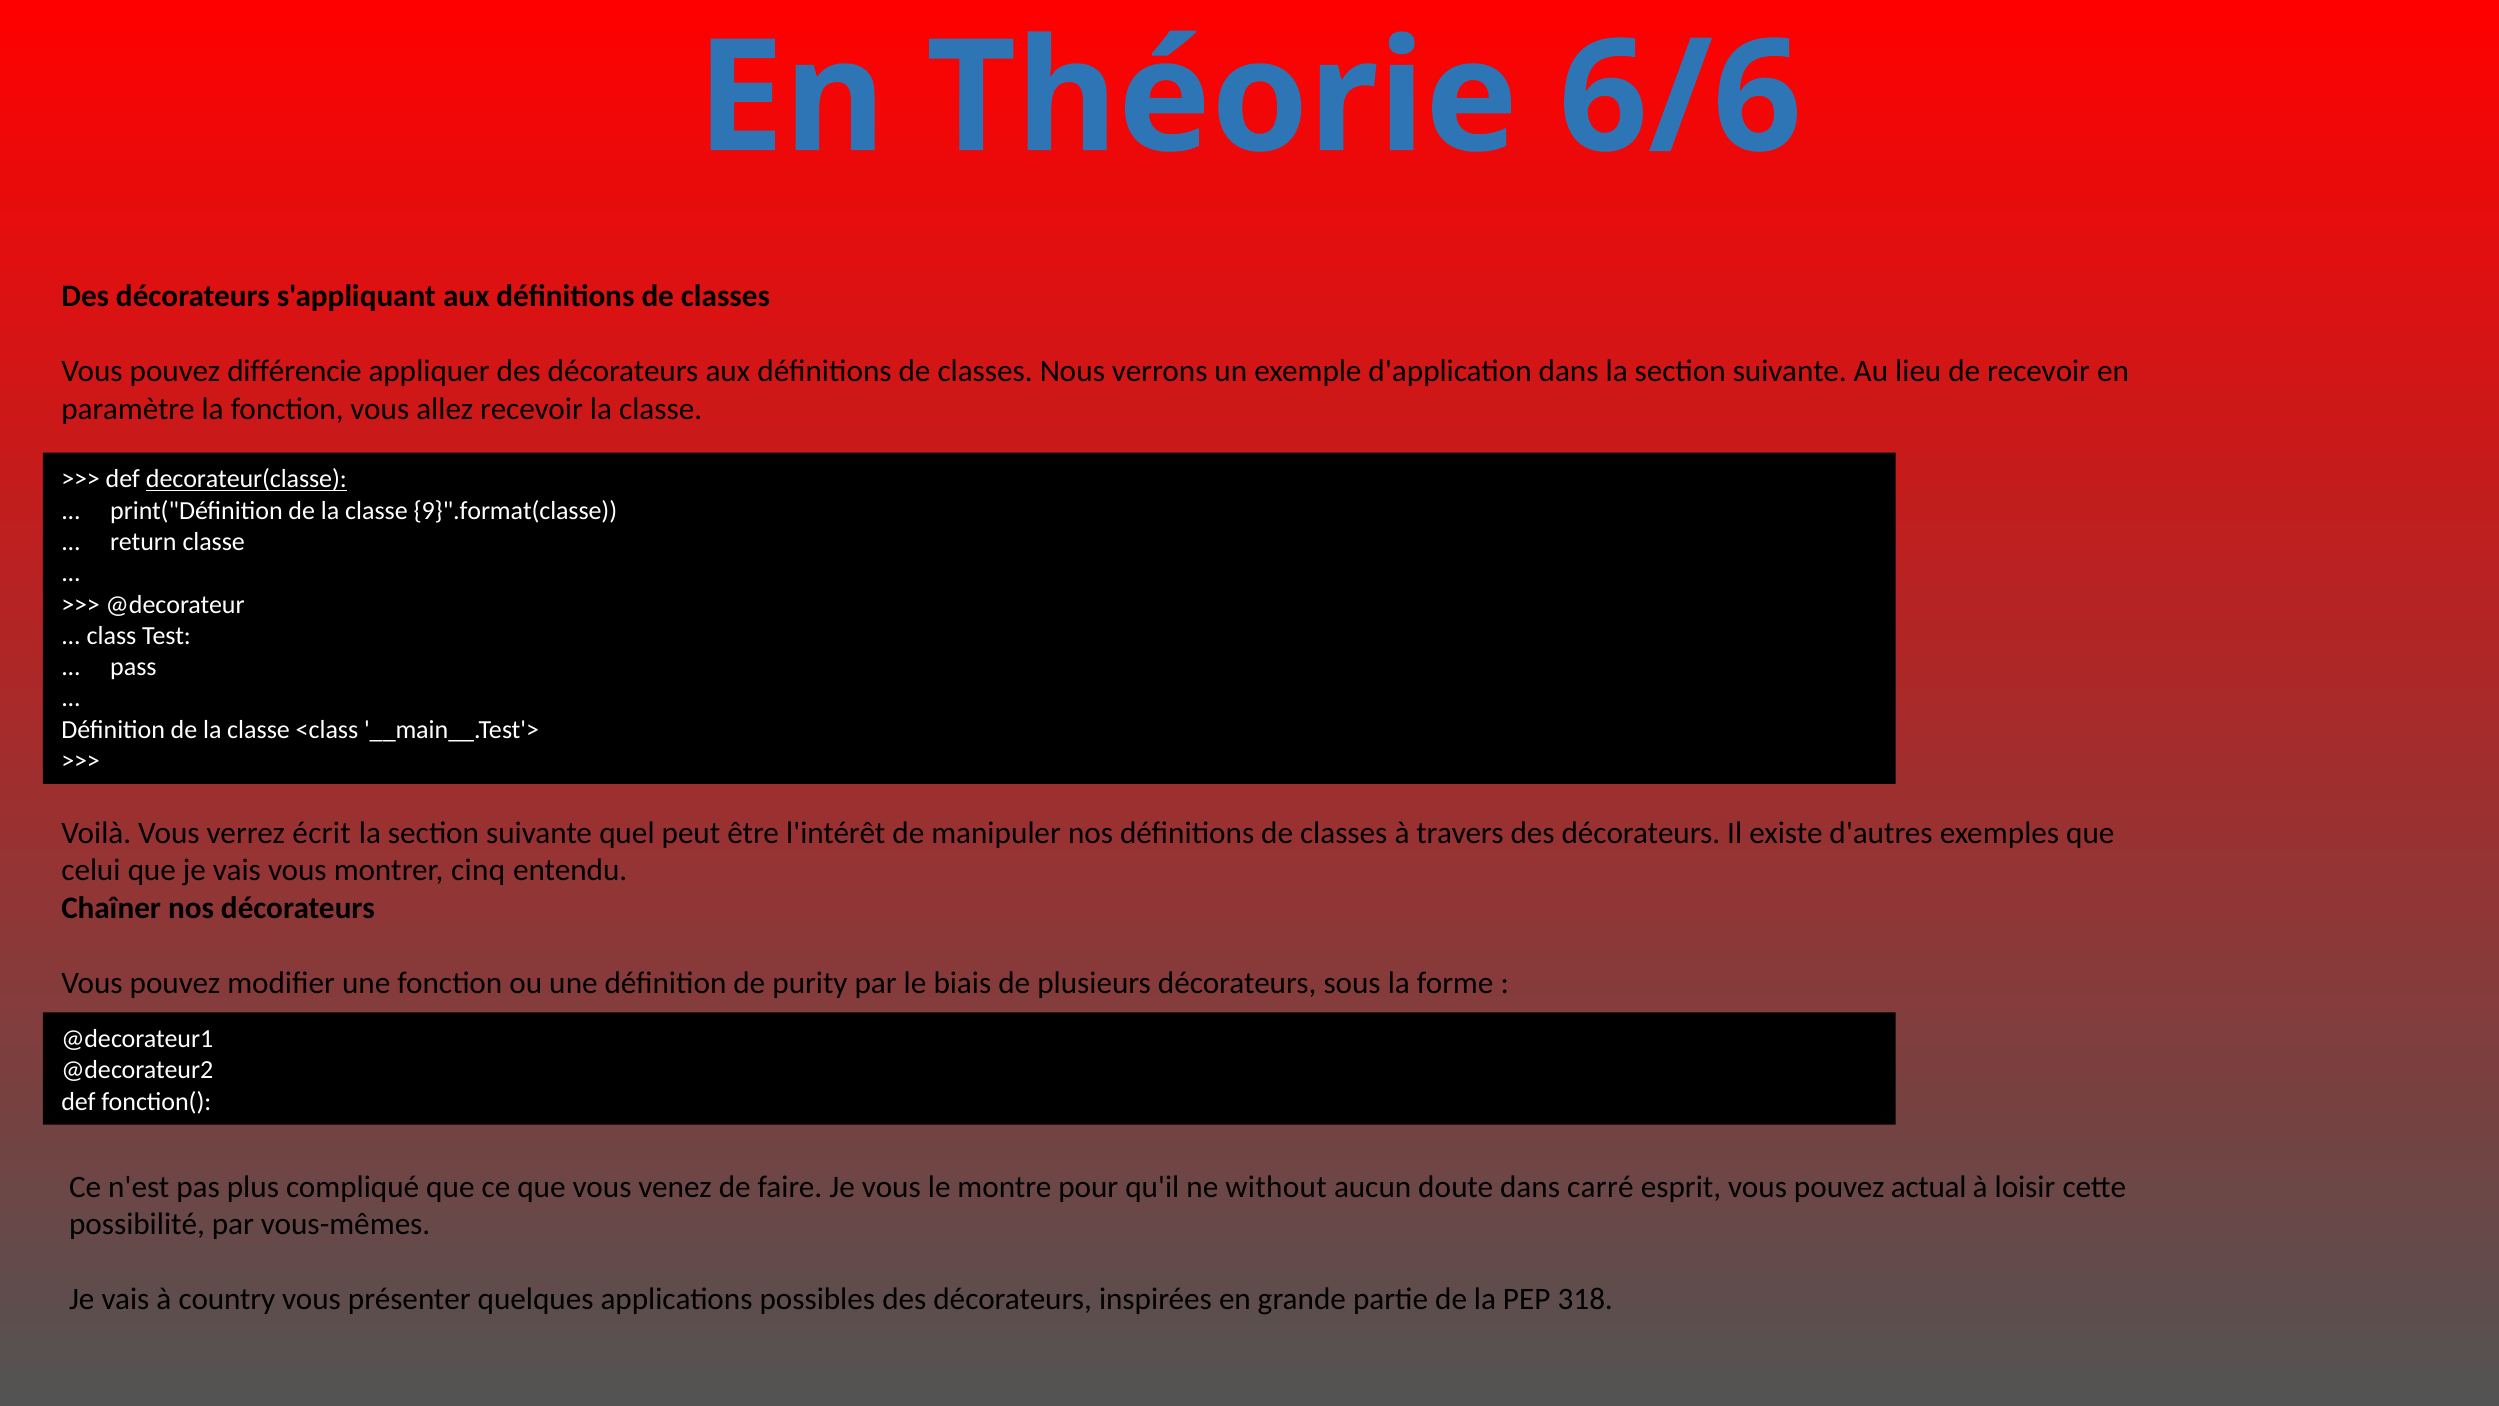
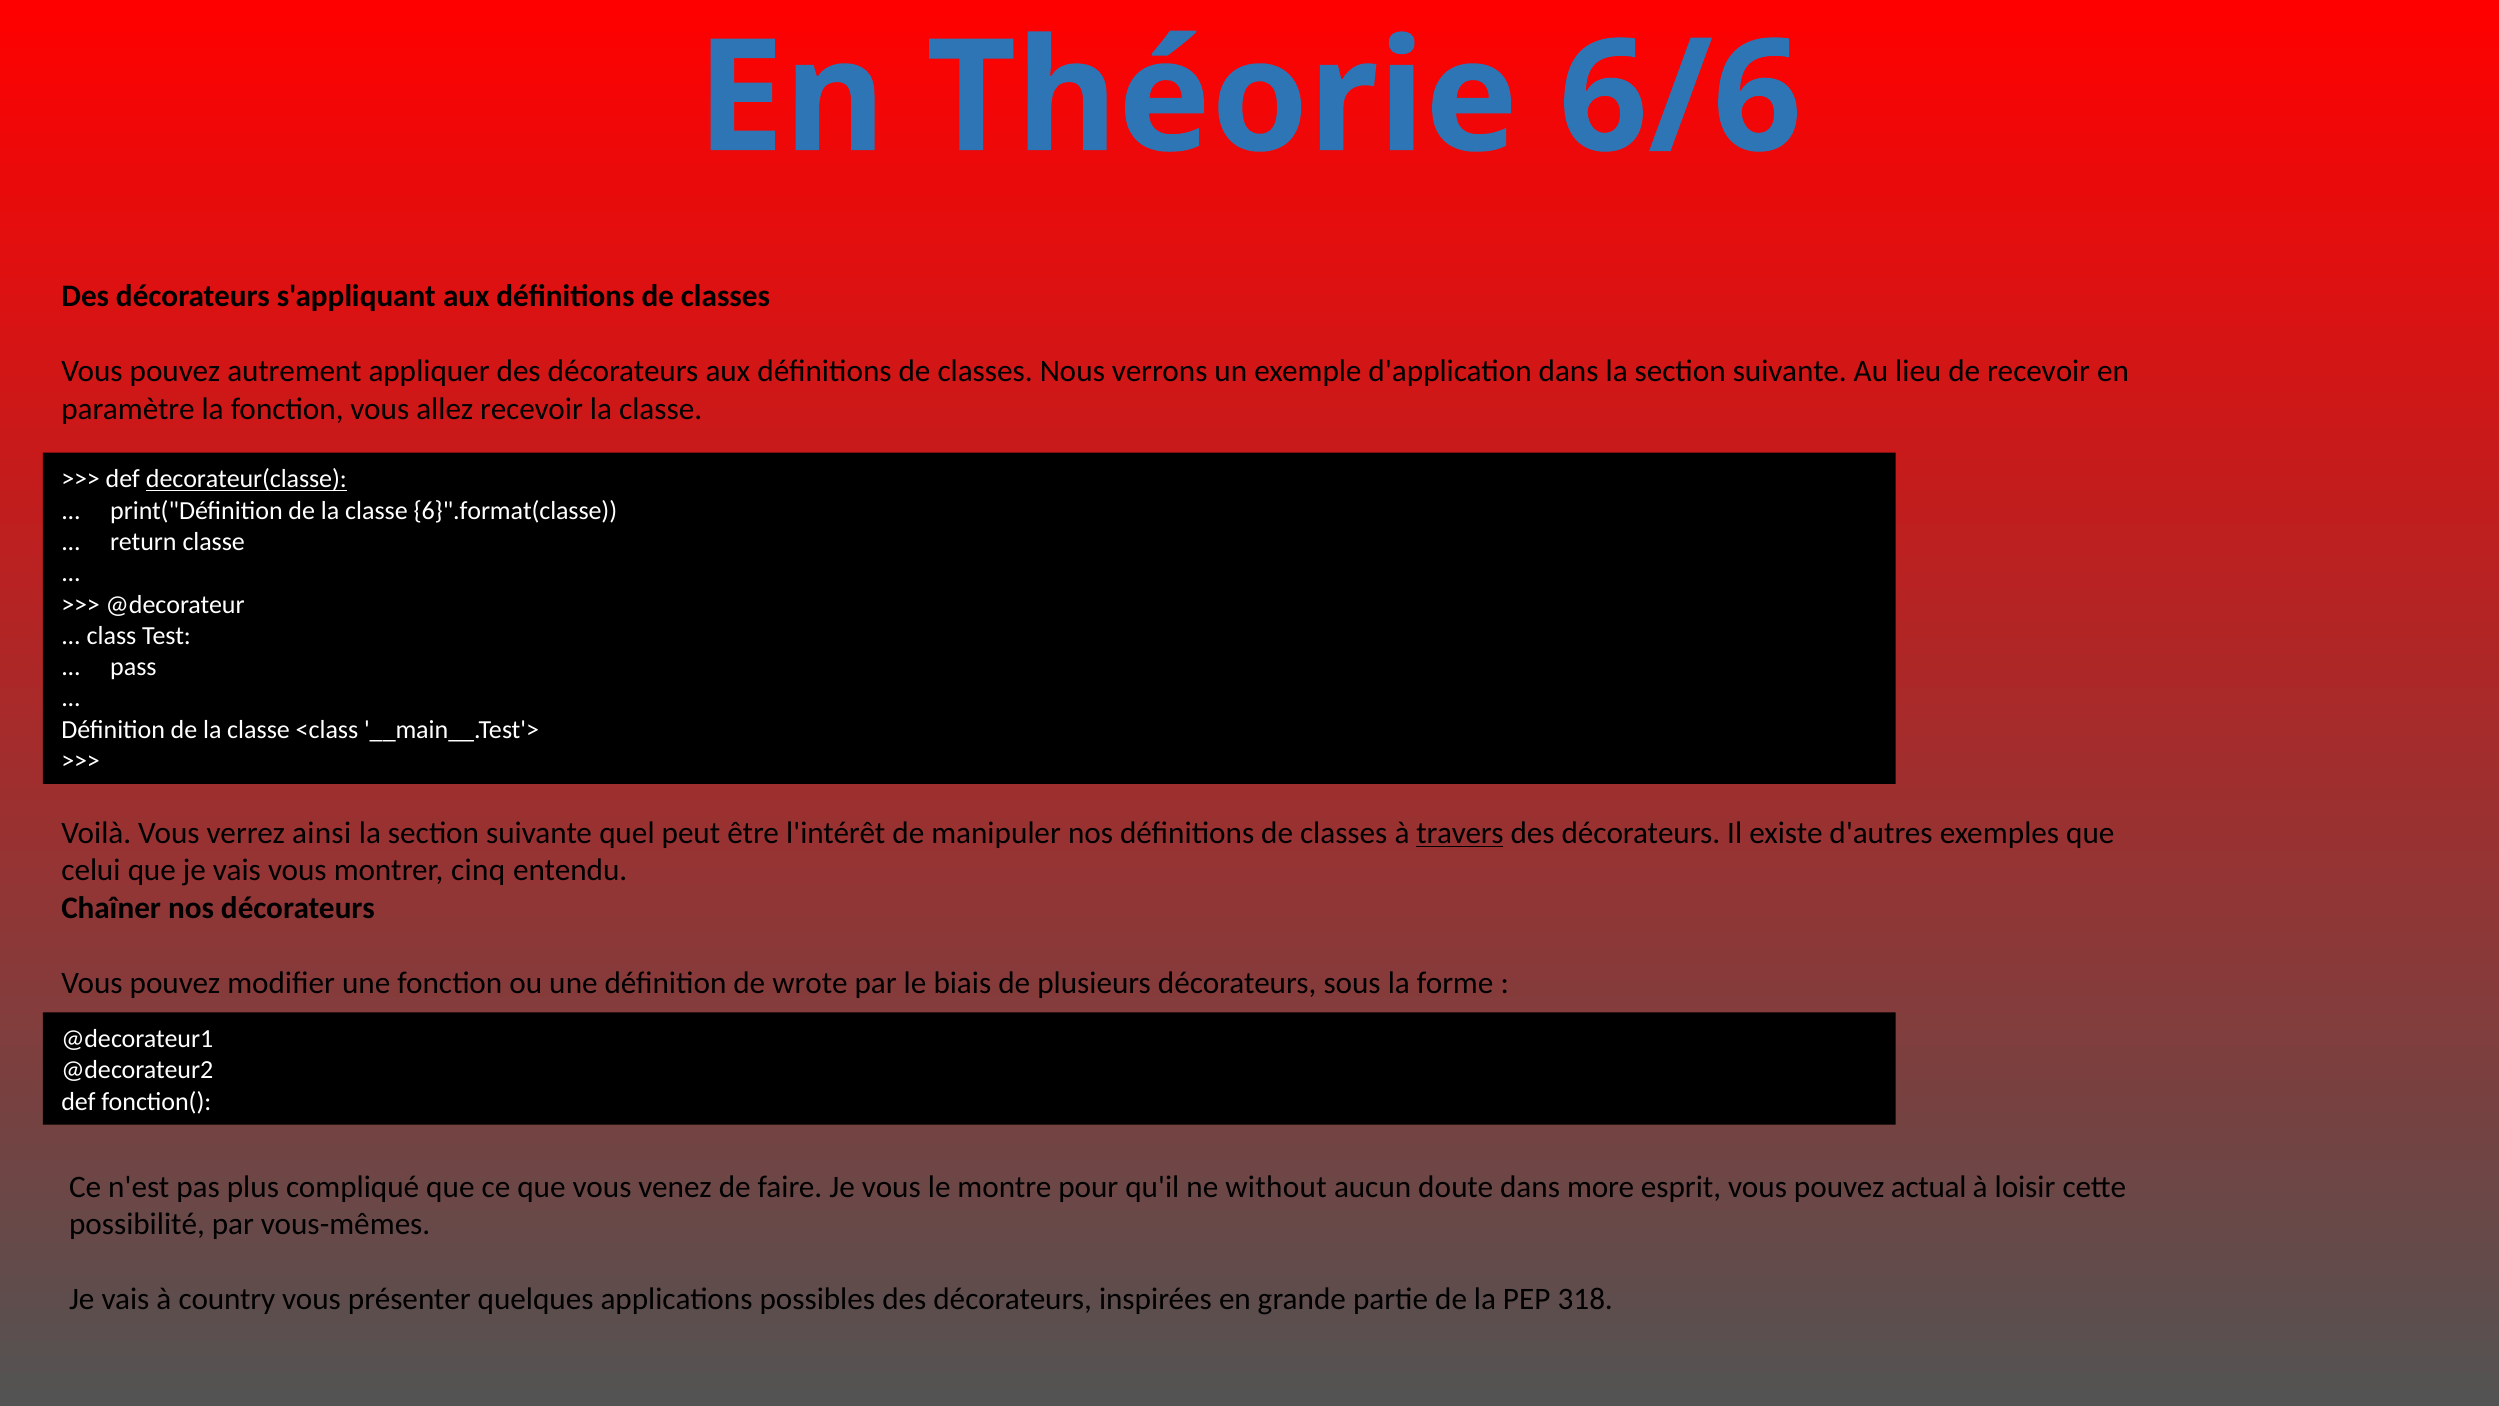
différencie: différencie -> autrement
9}".format(classe: 9}".format(classe -> 6}".format(classe
écrit: écrit -> ainsi
travers underline: none -> present
purity: purity -> wrote
carré: carré -> more
